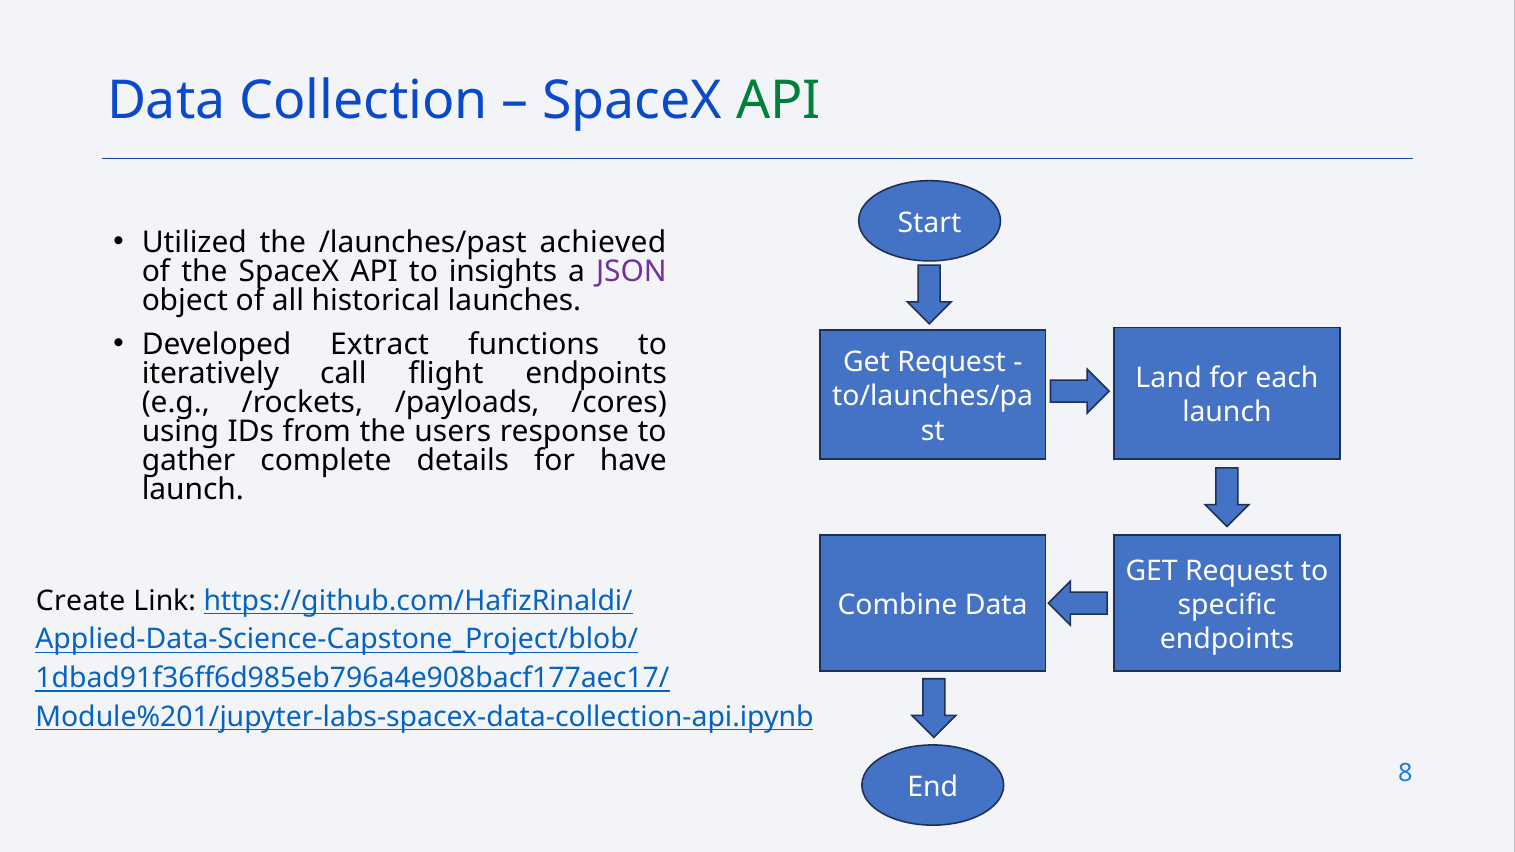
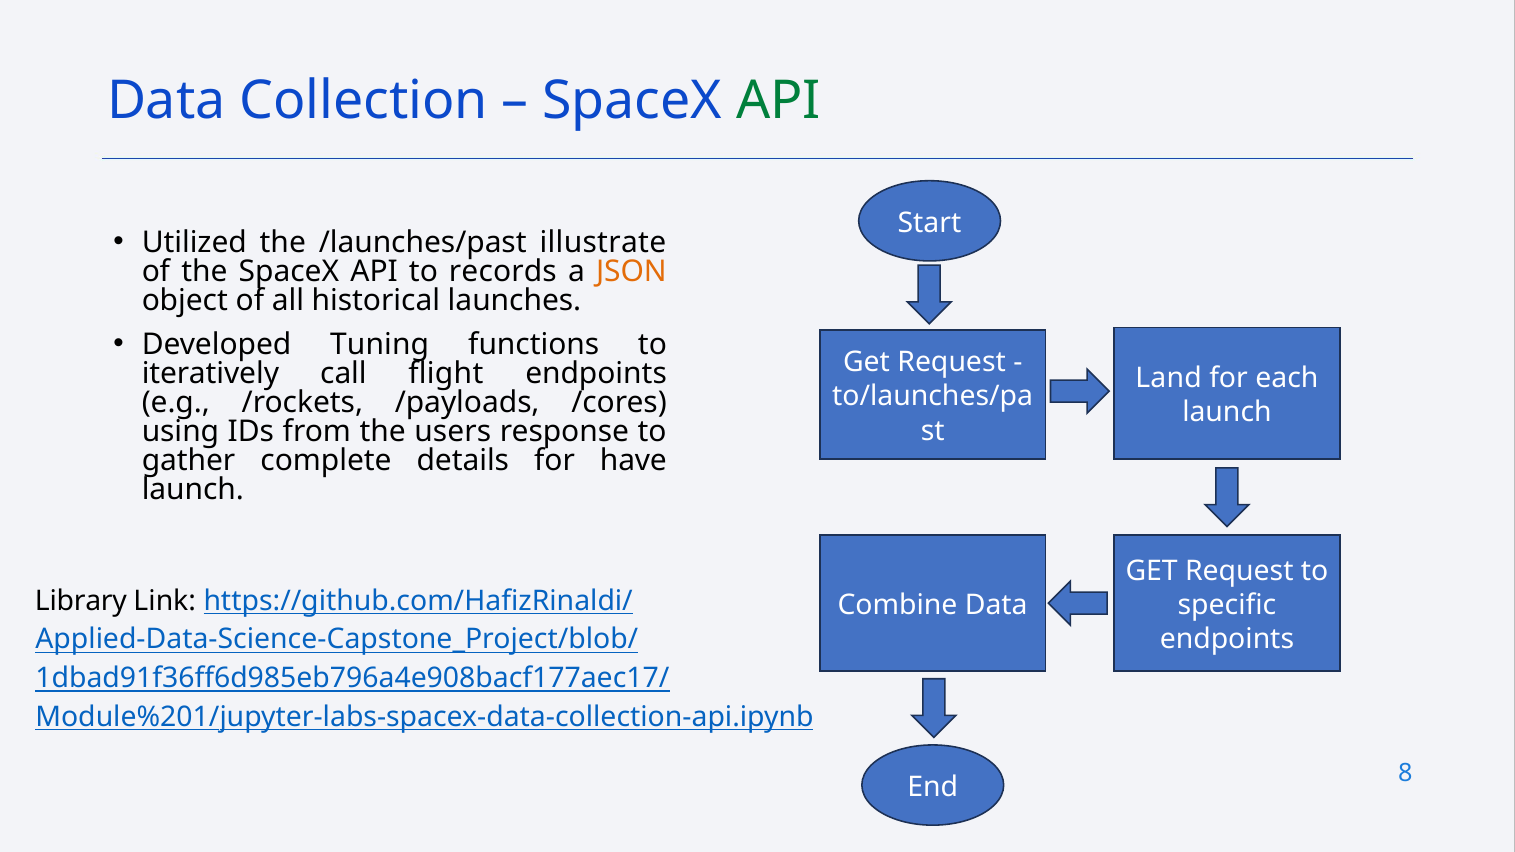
achieved: achieved -> illustrate
insights: insights -> records
JSON colour: purple -> orange
Extract: Extract -> Tuning
Create: Create -> Library
